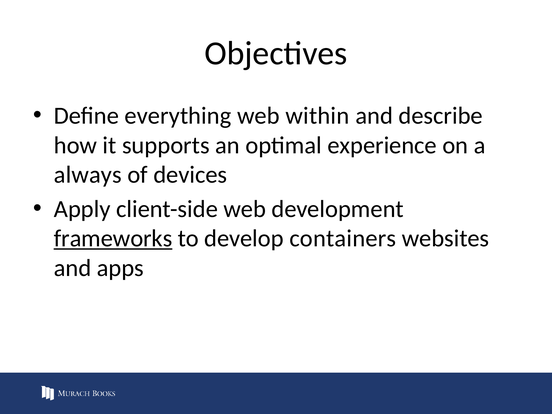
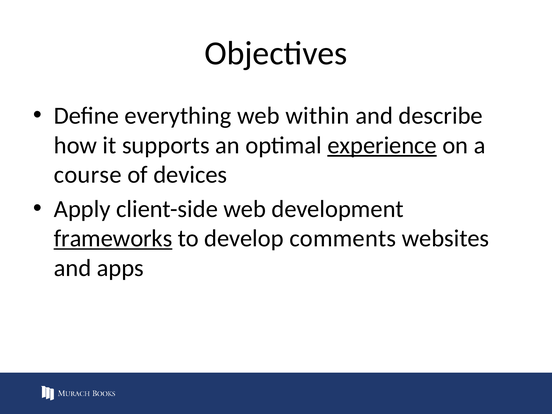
experience underline: none -> present
always: always -> course
containers: containers -> comments
